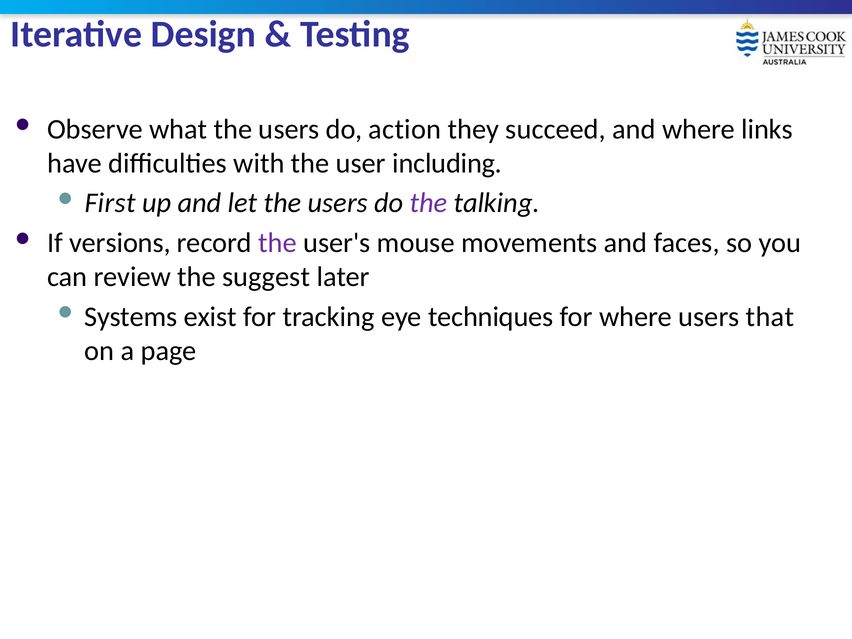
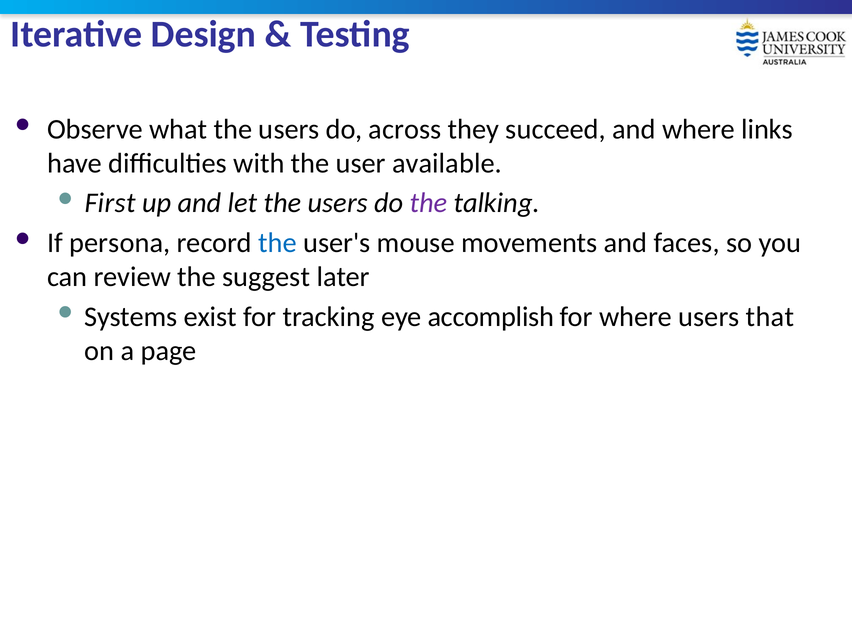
action: action -> across
including: including -> available
versions: versions -> persona
the at (277, 243) colour: purple -> blue
techniques: techniques -> accomplish
